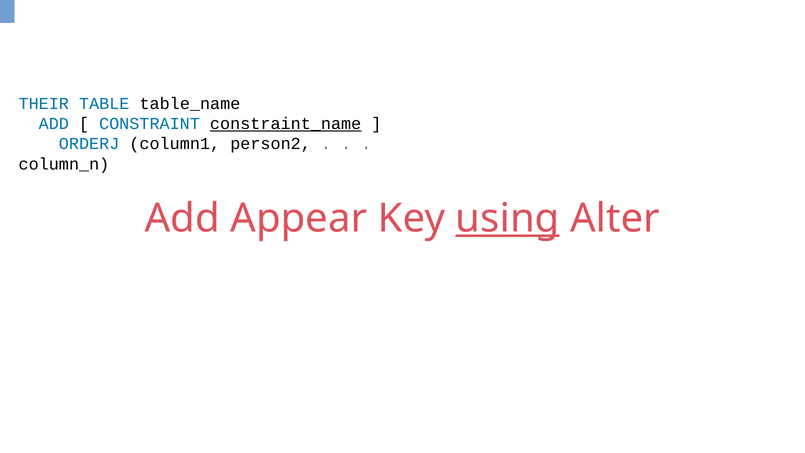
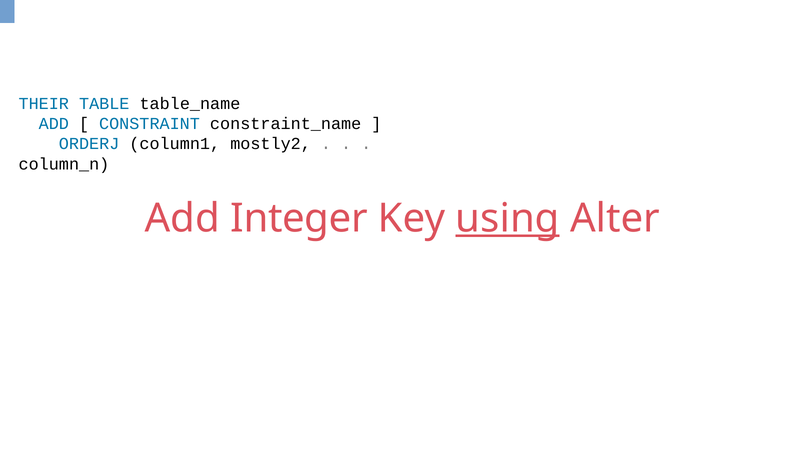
constraint_name underline: present -> none
person2: person2 -> mostly2
Appear: Appear -> Integer
